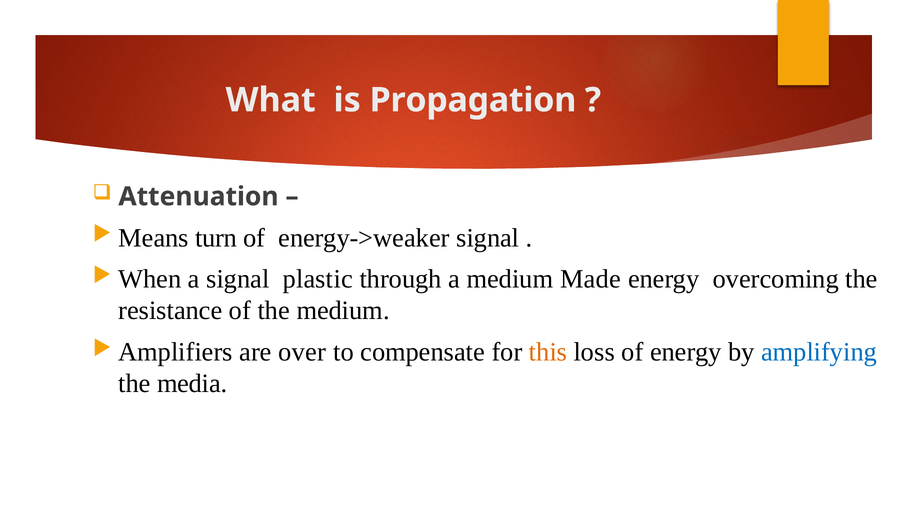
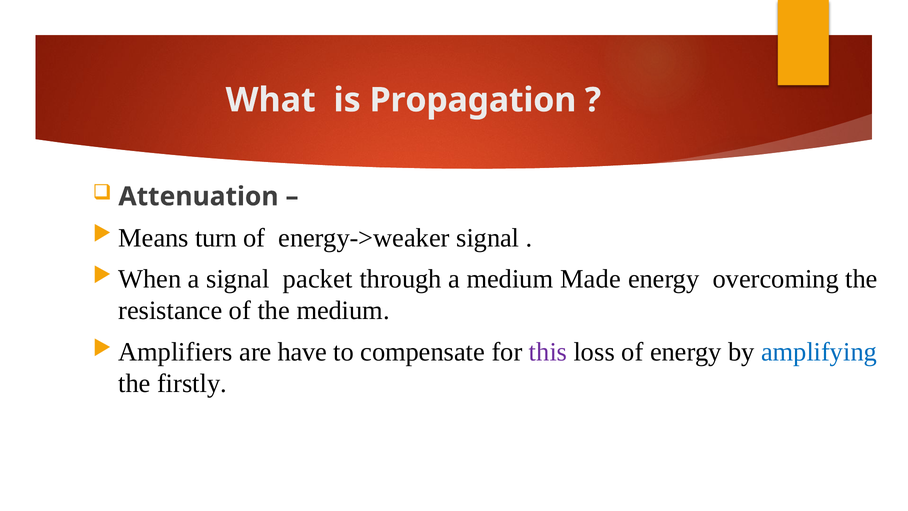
plastic: plastic -> packet
over: over -> have
this colour: orange -> purple
media: media -> firstly
